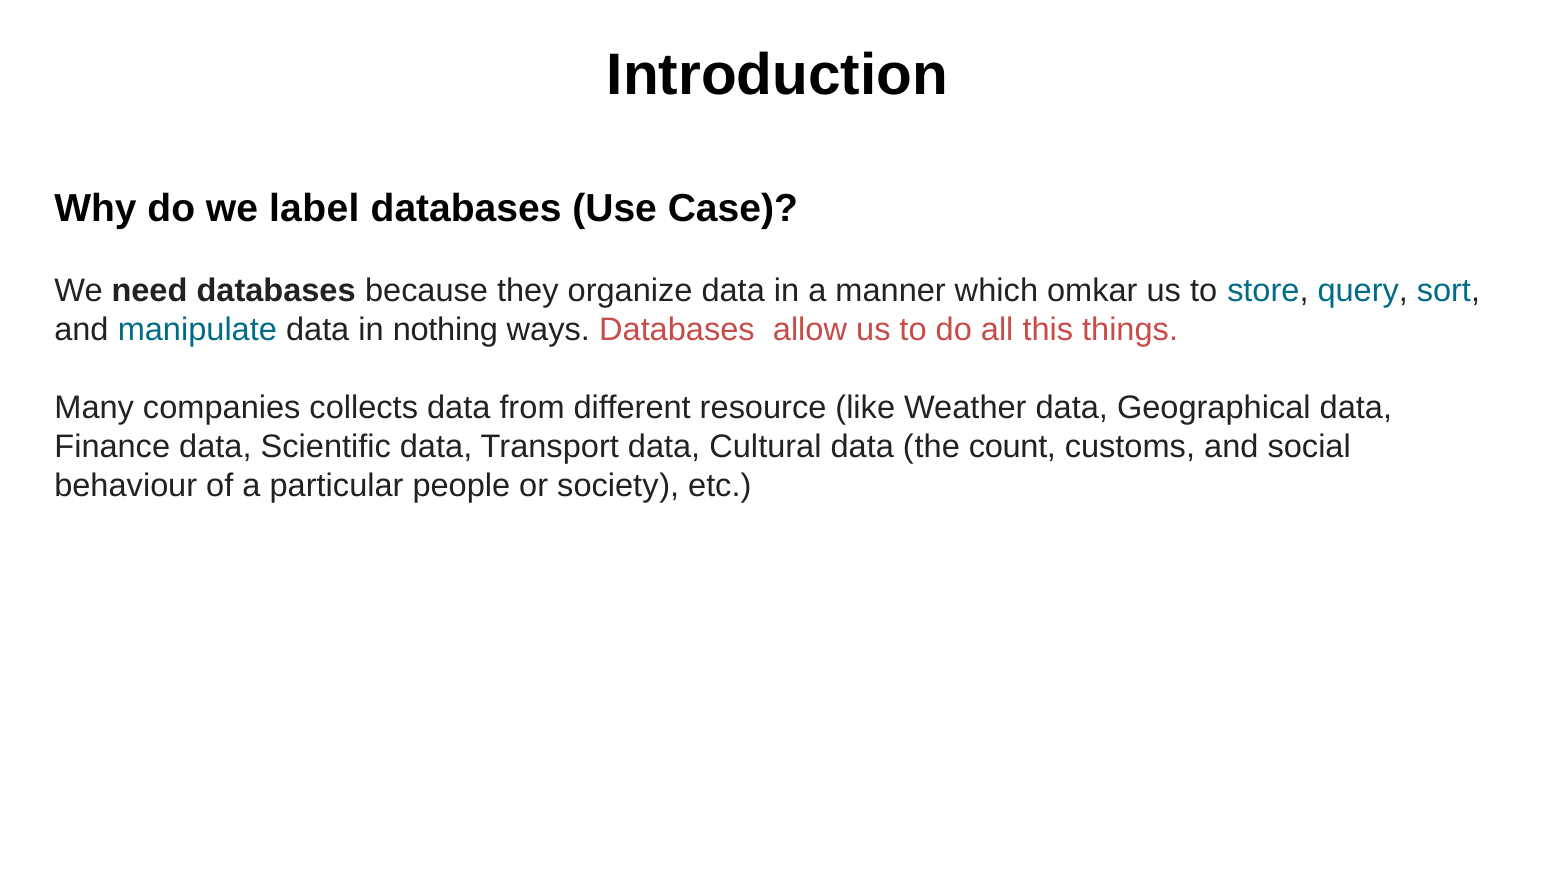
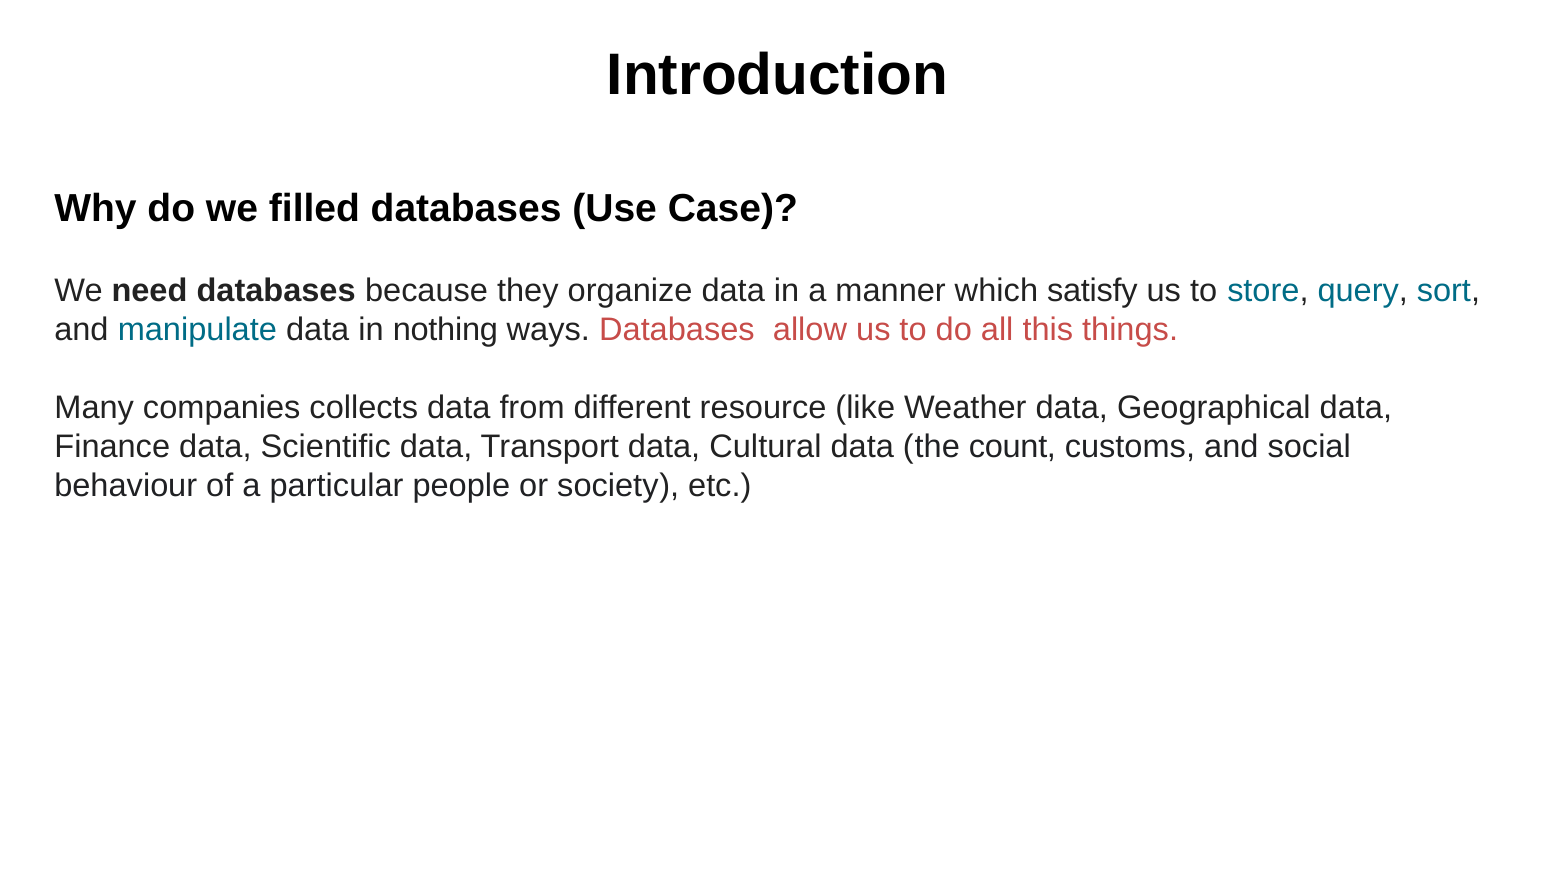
label: label -> filled
omkar: omkar -> satisfy
